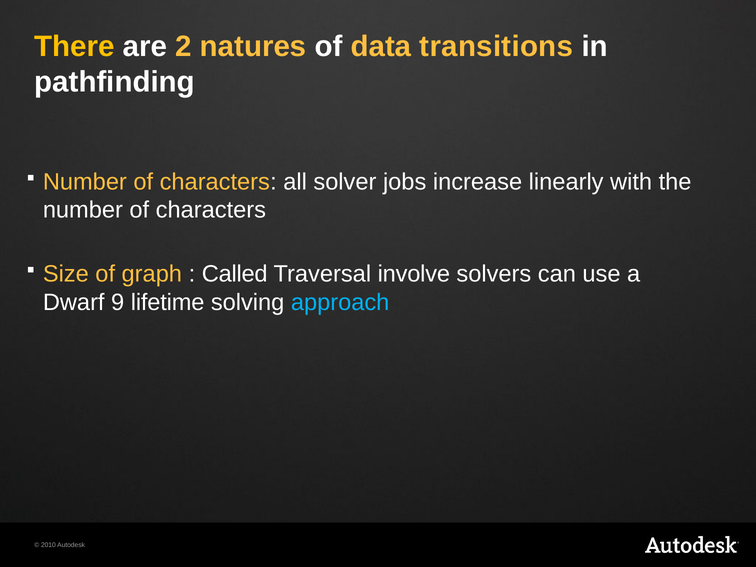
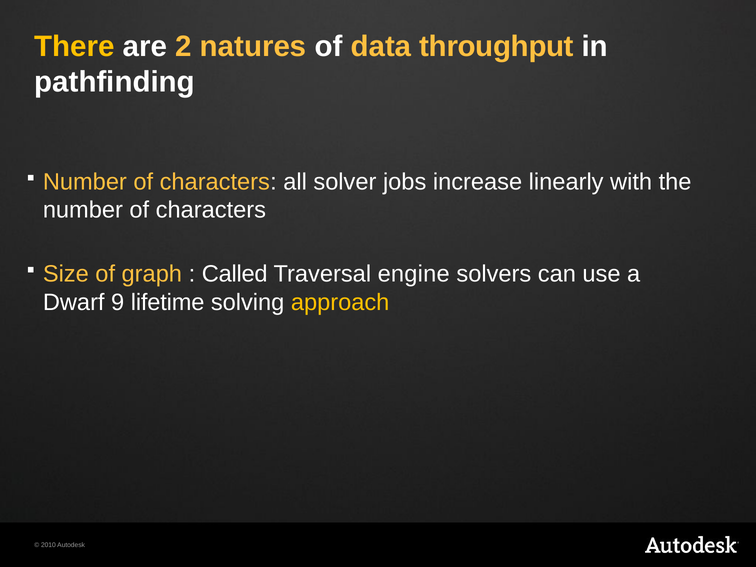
transitions: transitions -> throughput
involve: involve -> engine
approach colour: light blue -> yellow
